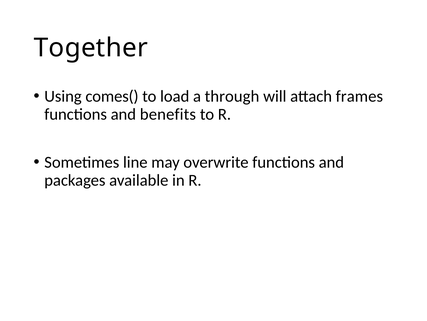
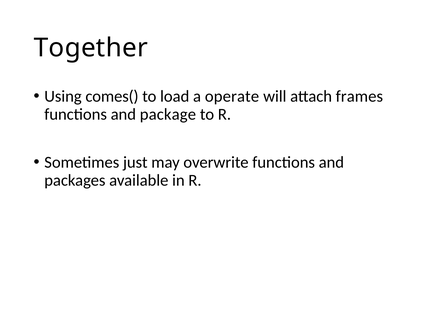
through: through -> operate
benefits: benefits -> package
line: line -> just
